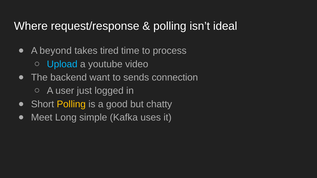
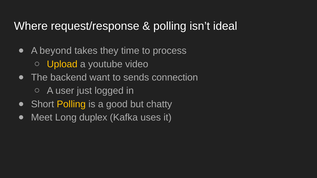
tired: tired -> they
Upload colour: light blue -> yellow
simple: simple -> duplex
